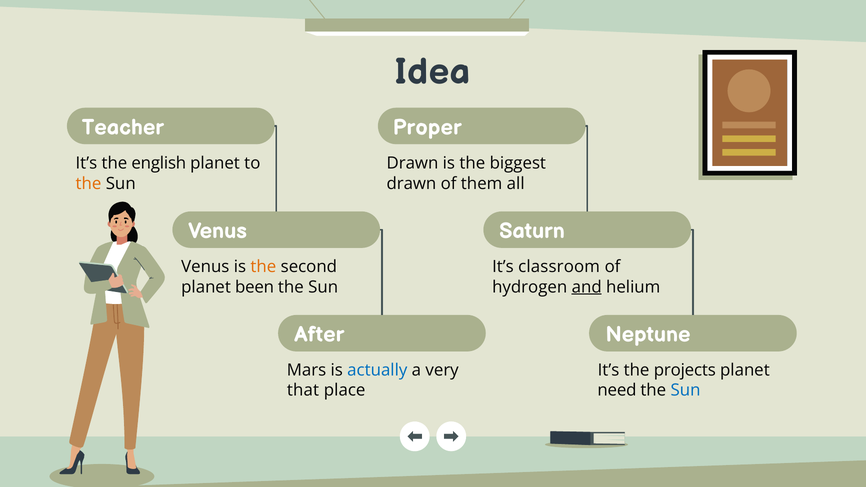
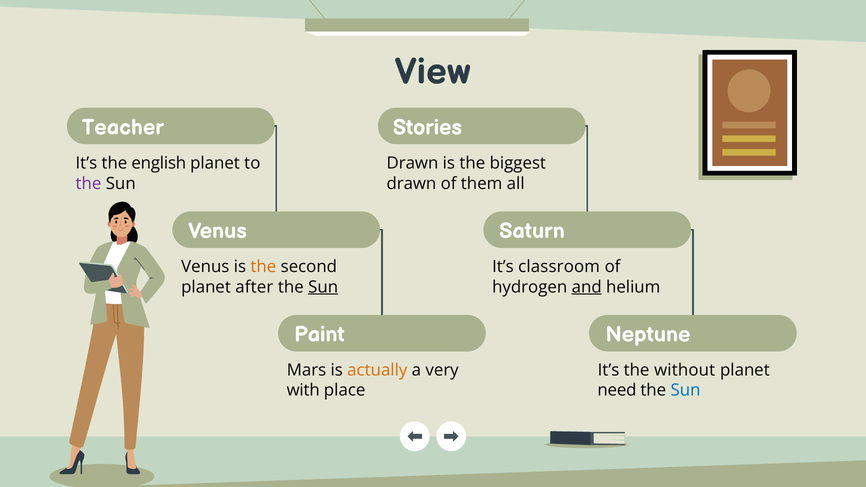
Idea: Idea -> View
Proper: Proper -> Stories
the at (88, 184) colour: orange -> purple
been: been -> after
Sun at (323, 287) underline: none -> present
After: After -> Paint
actually colour: blue -> orange
projects: projects -> without
that: that -> with
